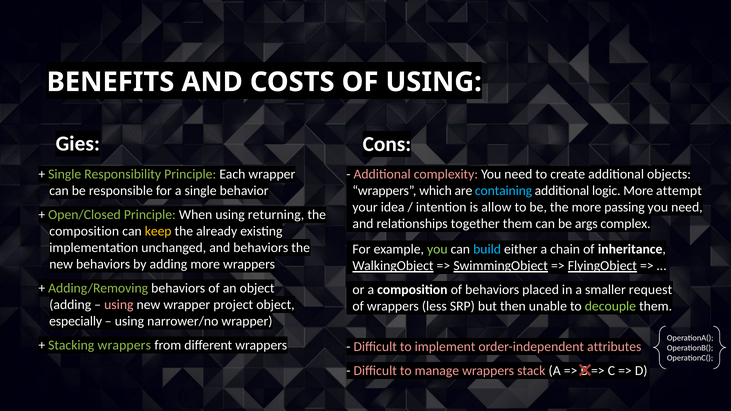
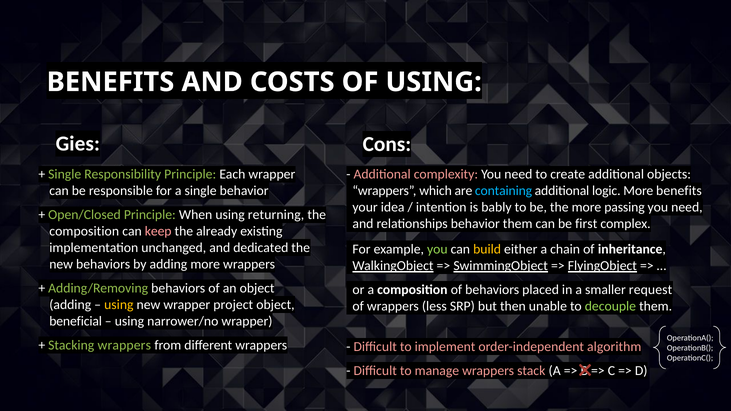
More attempt: attempt -> benefits
allow: allow -> bably
relationships together: together -> behavior
args: args -> first
keep colour: yellow -> pink
and behaviors: behaviors -> dedicated
build colour: light blue -> yellow
using at (119, 305) colour: pink -> yellow
especially: especially -> beneficial
attributes: attributes -> algorithm
